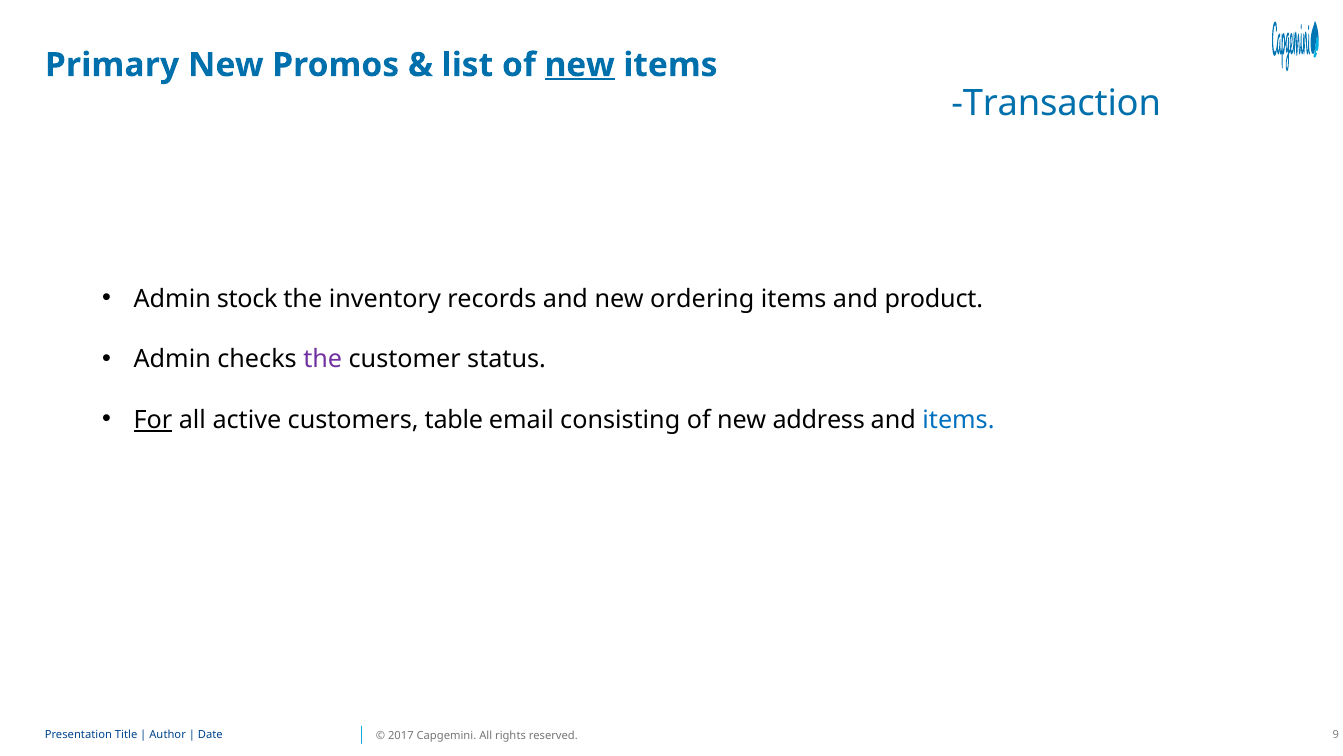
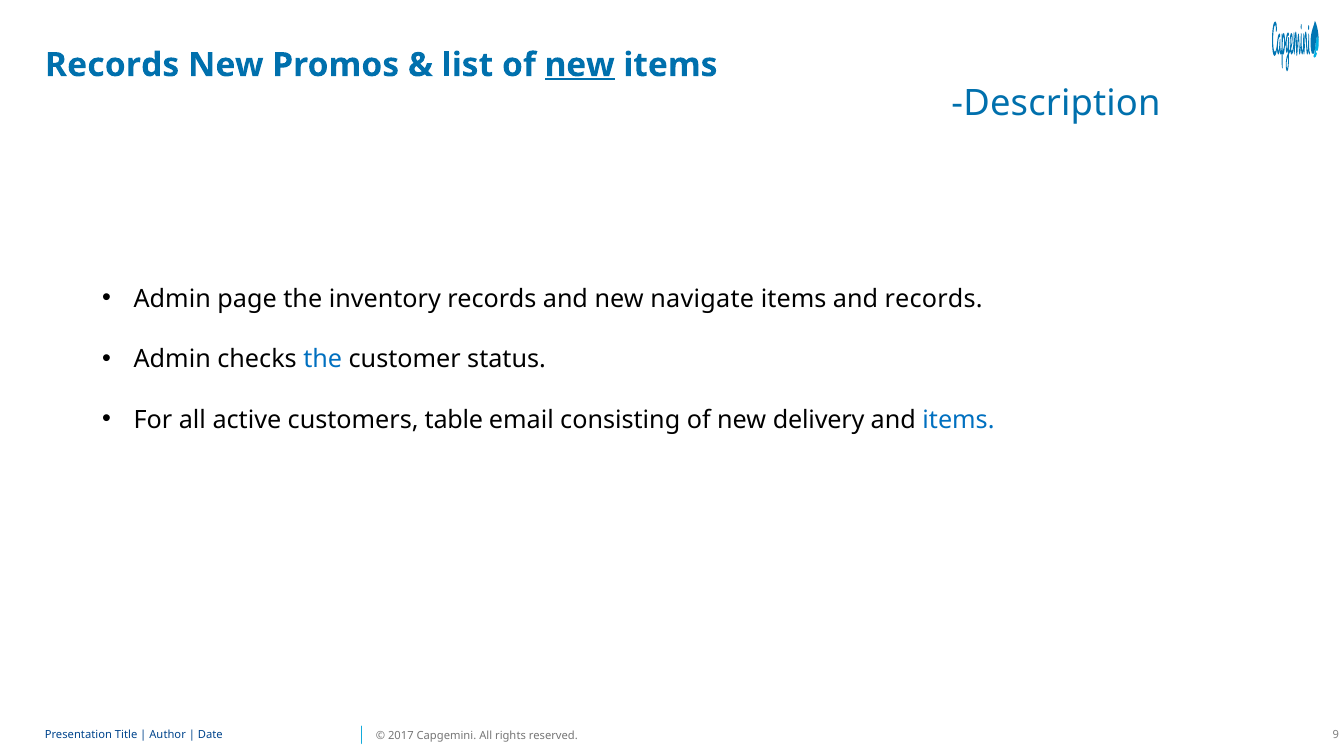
Primary at (112, 65): Primary -> Records
Transaction: Transaction -> Description
stock: stock -> page
ordering: ordering -> navigate
and product: product -> records
the at (323, 359) colour: purple -> blue
For underline: present -> none
address: address -> delivery
